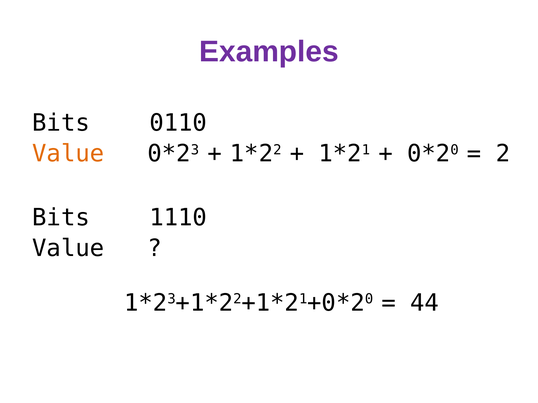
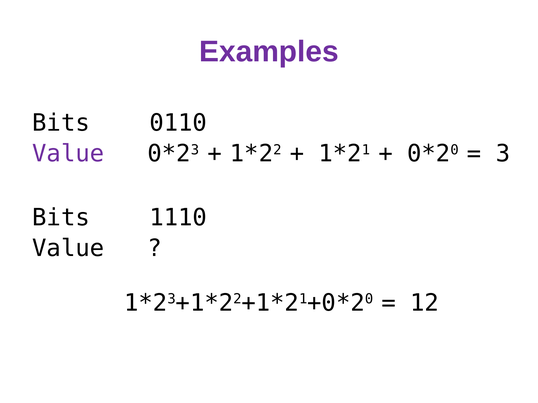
Value at (68, 154) colour: orange -> purple
2: 2 -> 3
44: 44 -> 12
